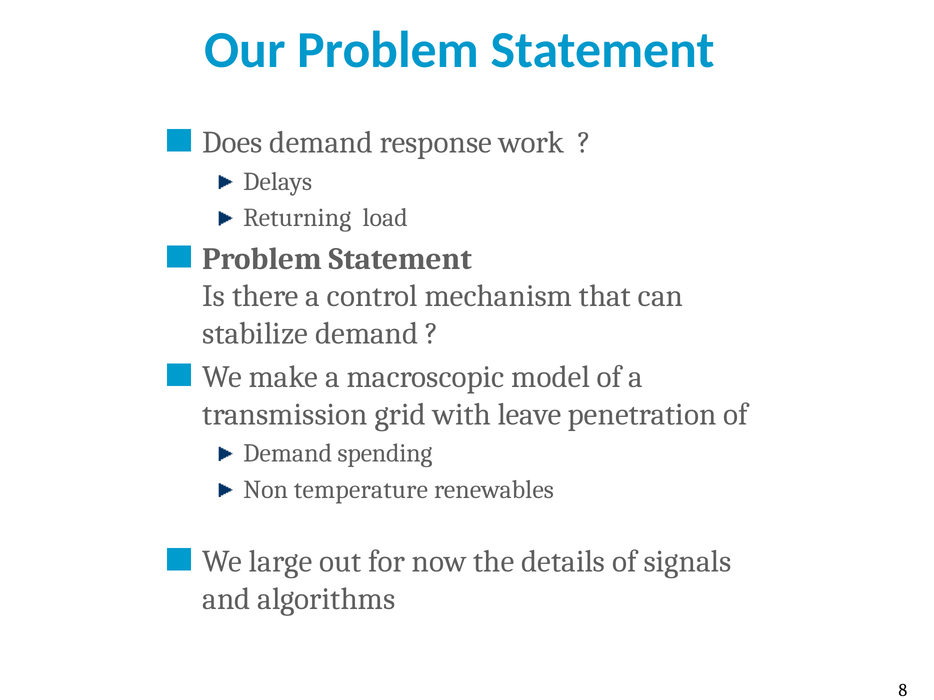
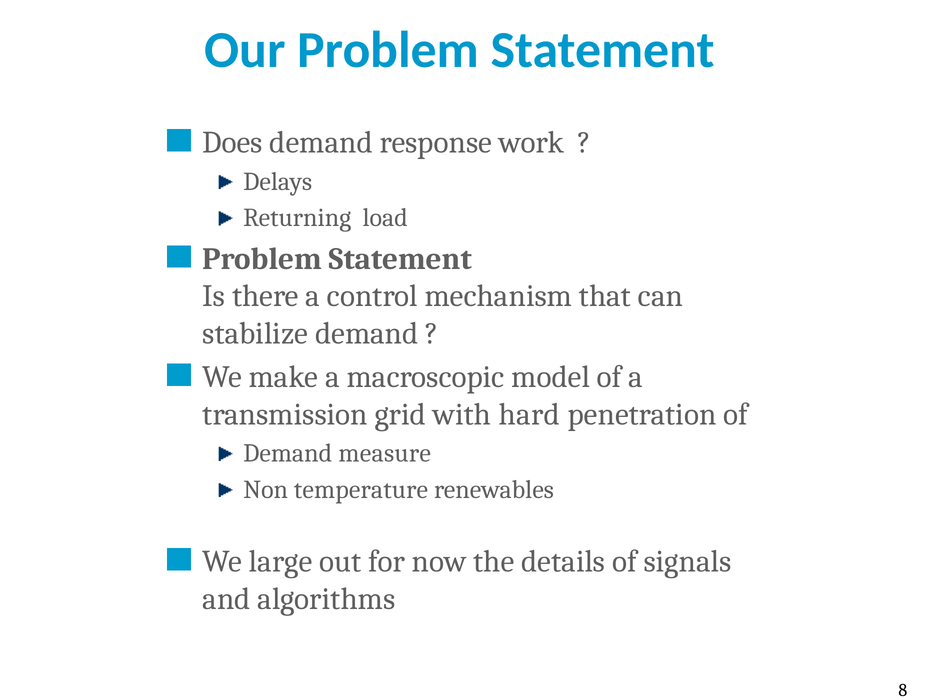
leave: leave -> hard
spending: spending -> measure
